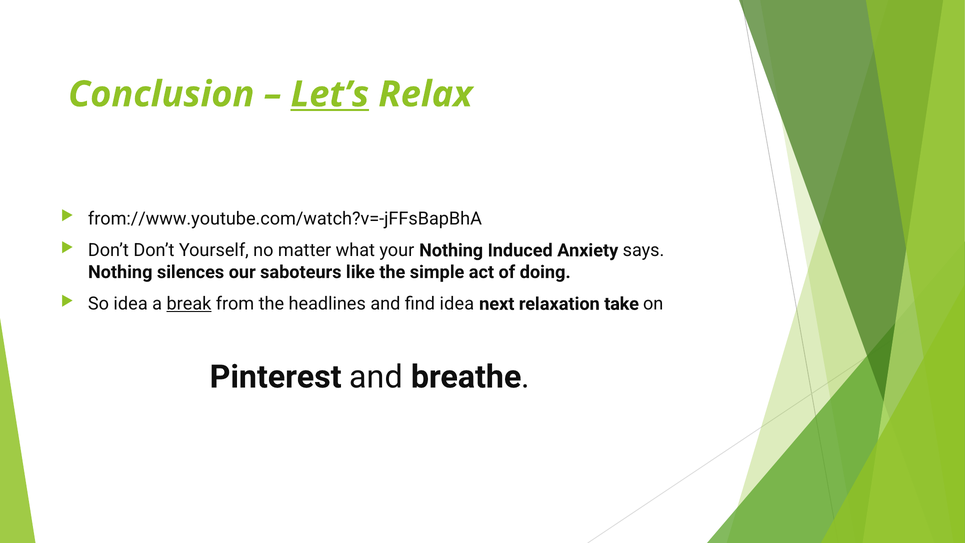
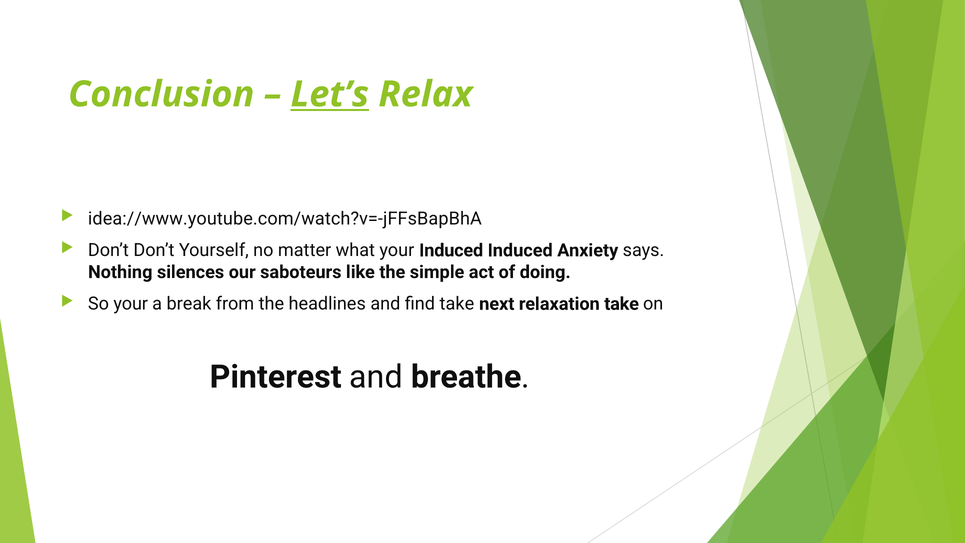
from://www.youtube.com/watch?v=-jFFsBapBhA: from://www.youtube.com/watch?v=-jFFsBapBhA -> idea://www.youtube.com/watch?v=-jFFsBapBhA
your Nothing: Nothing -> Induced
So idea: idea -> your
break underline: present -> none
find idea: idea -> take
